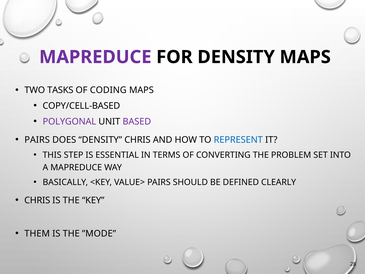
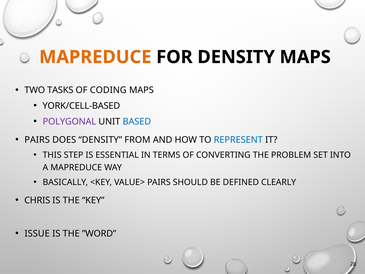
MAPREDUCE at (95, 57) colour: purple -> orange
COPY/CELL-BASED: COPY/CELL-BASED -> YORK/CELL-BASED
BASED colour: purple -> blue
DENSITY CHRIS: CHRIS -> FROM
THEM: THEM -> ISSUE
”MODE: ”MODE -> ”WORD
